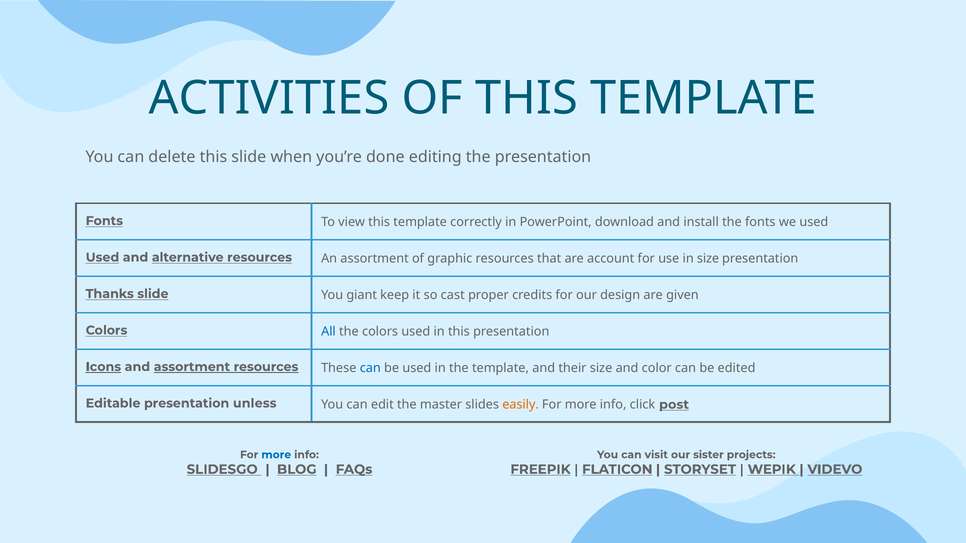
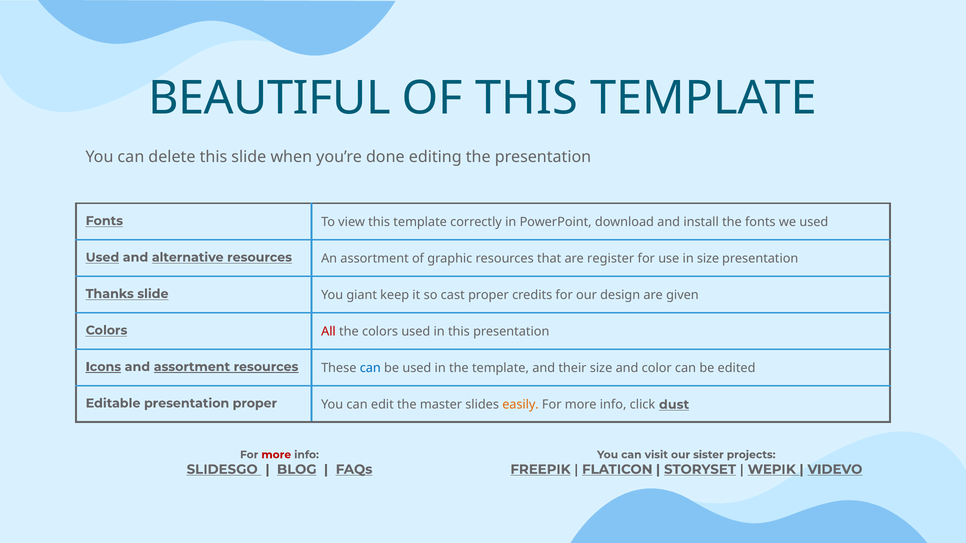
ACTIVITIES: ACTIVITIES -> BEAUTIFUL
account: account -> register
All colour: blue -> red
presentation unless: unless -> proper
post: post -> dust
more at (276, 455) colour: blue -> red
